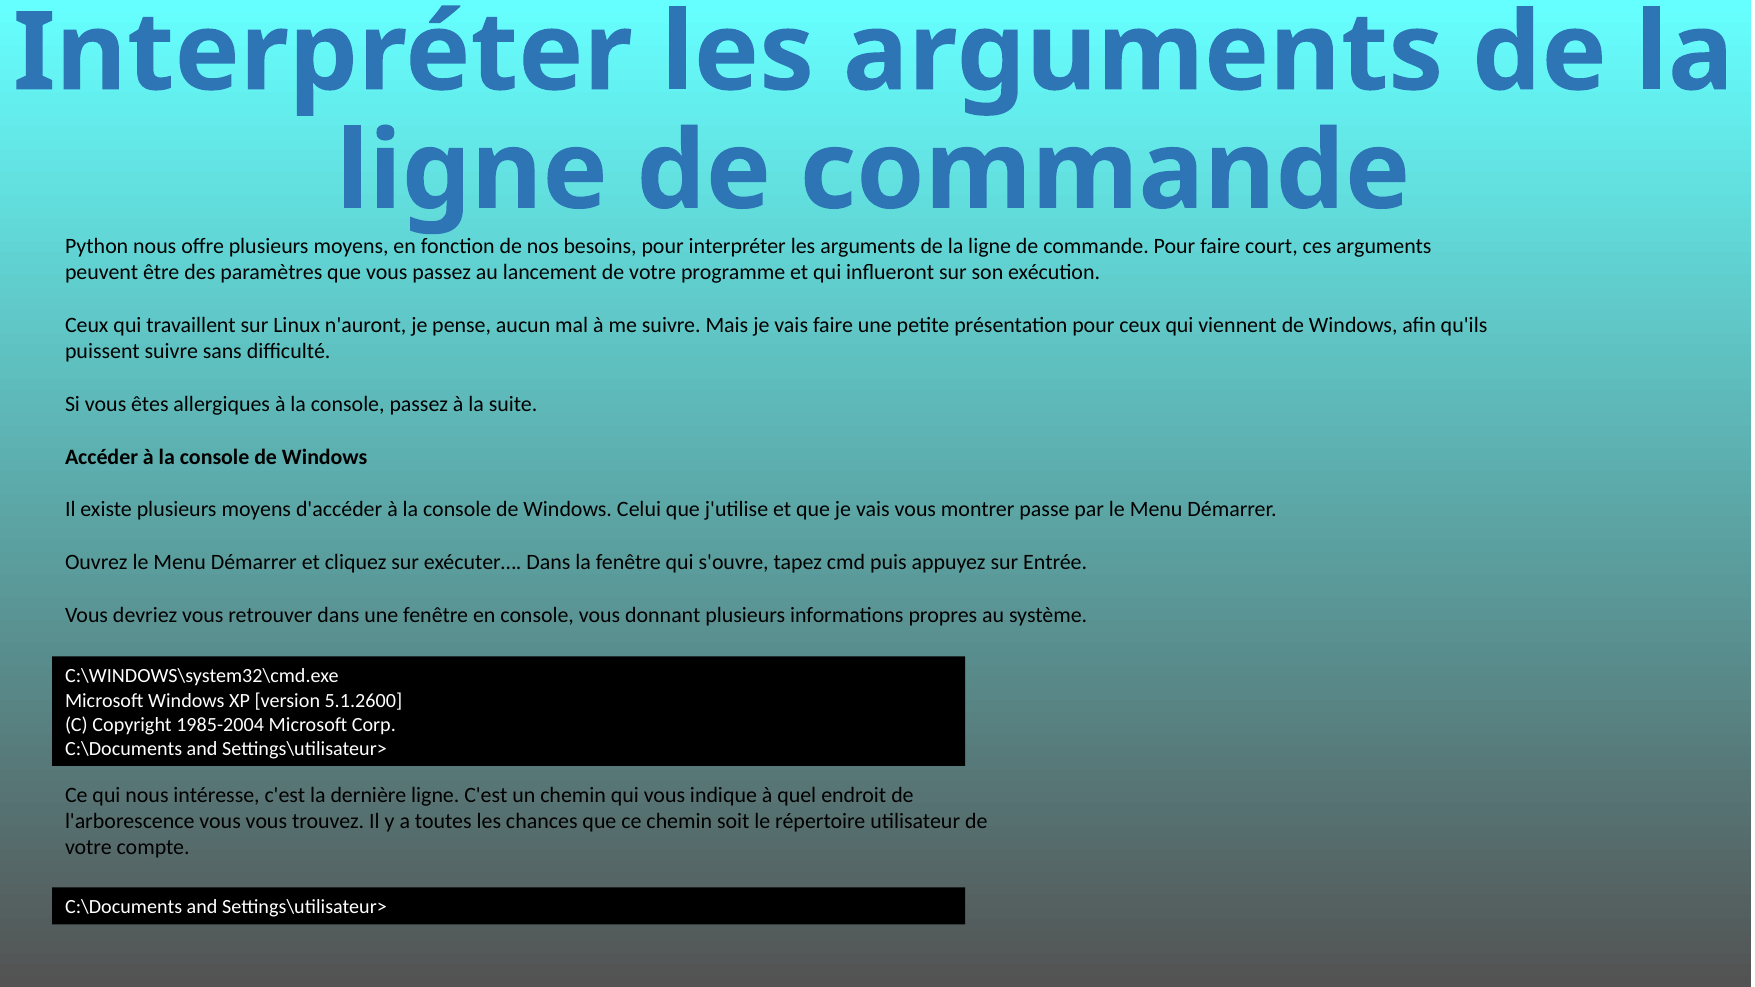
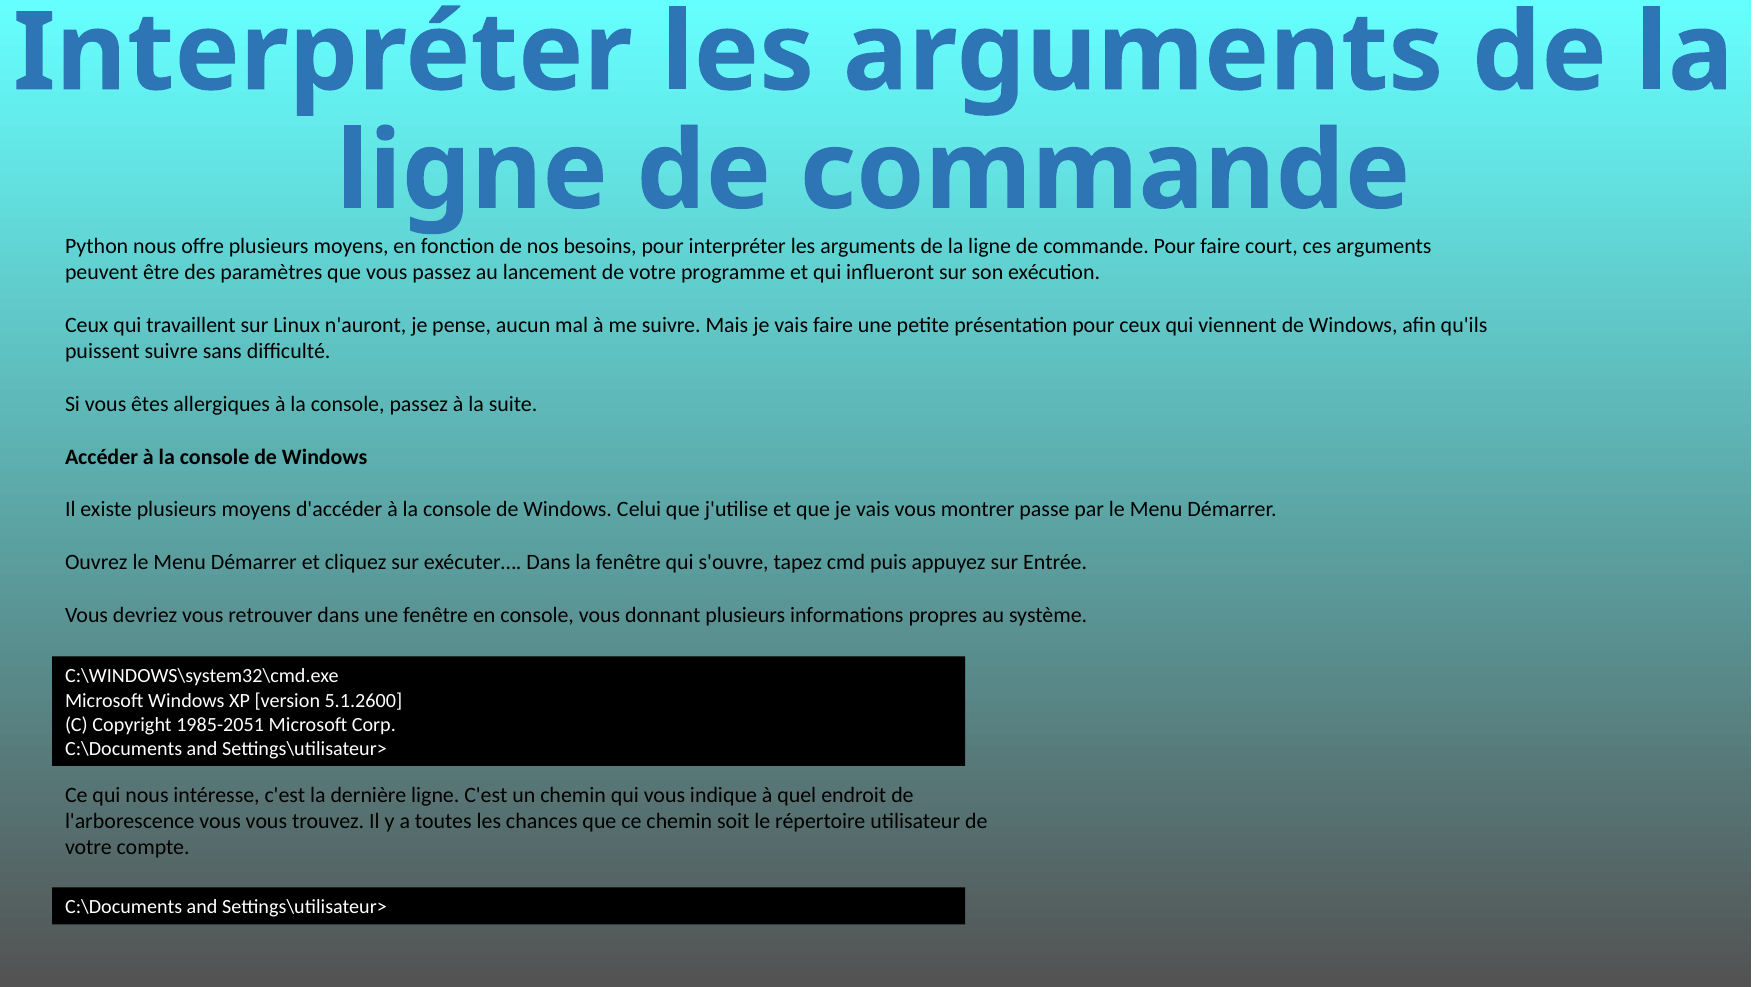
1985-2004: 1985-2004 -> 1985-2051
